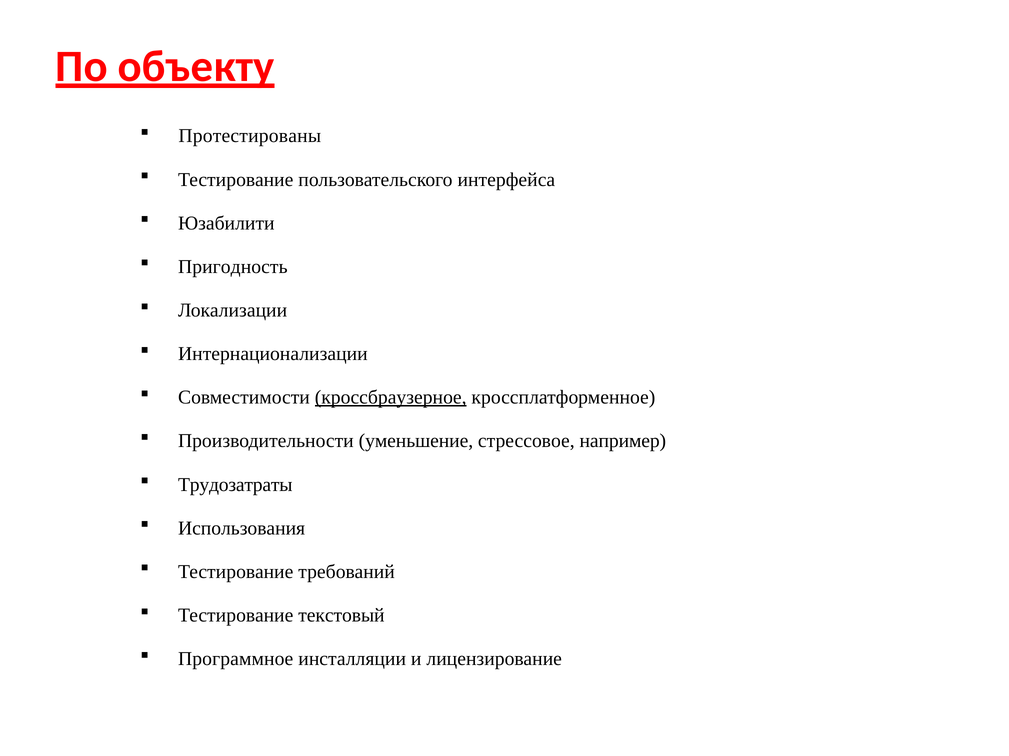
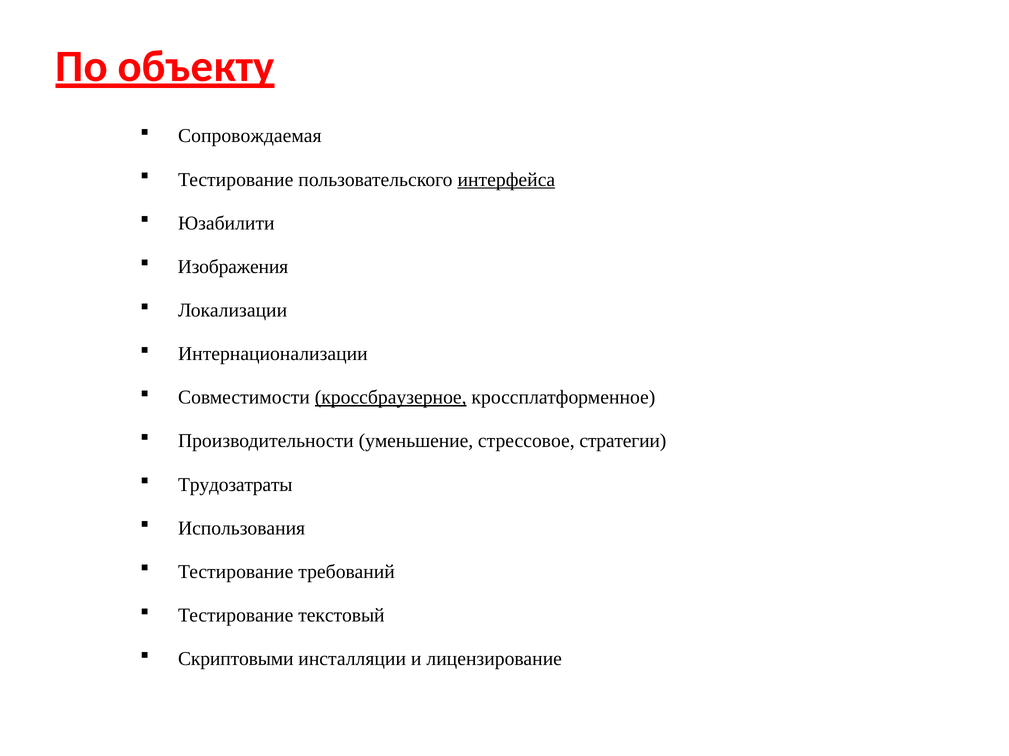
Протестированы: Протестированы -> Сопровождаемая
интерфейса underline: none -> present
Пригодность: Пригодность -> Изображения
например: например -> стратегии
Программное: Программное -> Скриптовыми
